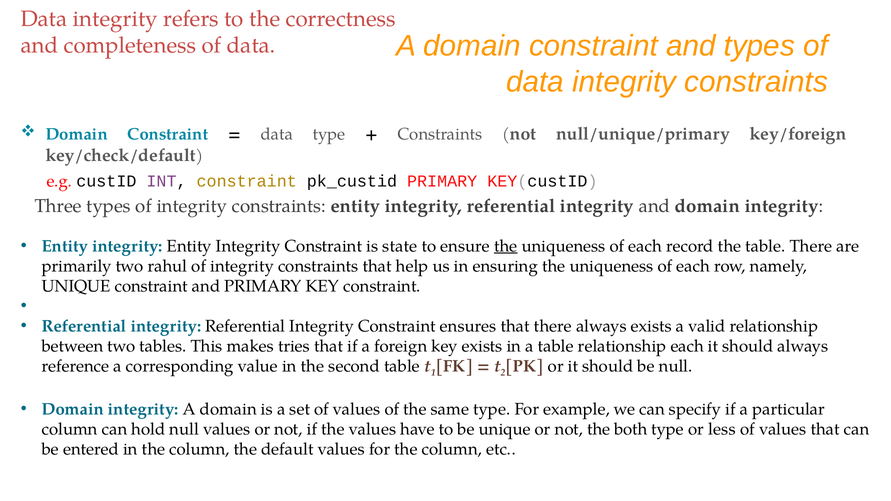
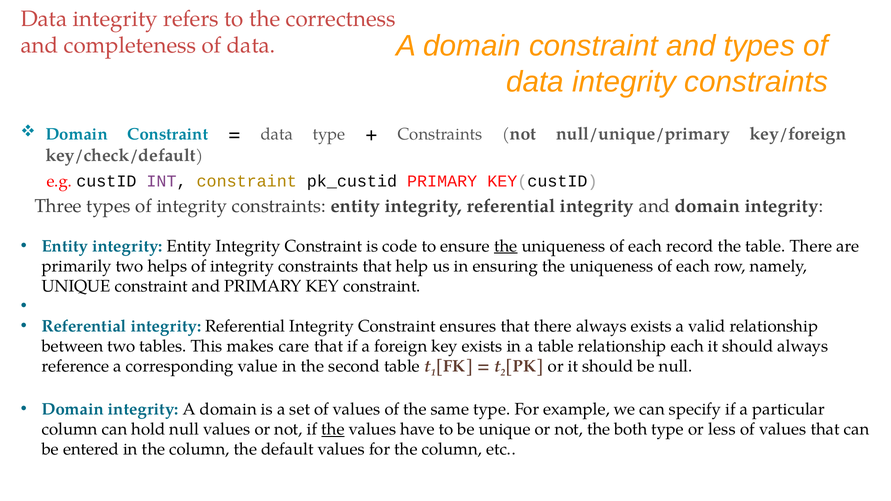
state: state -> code
rahul: rahul -> helps
tries: tries -> care
the at (333, 429) underline: none -> present
